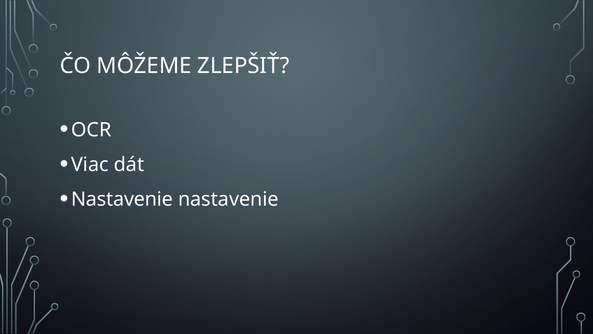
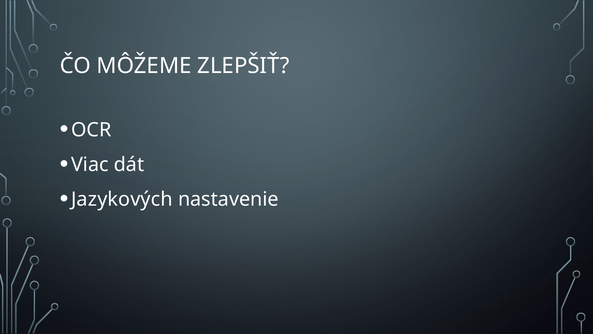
Nastavenie at (122, 199): Nastavenie -> Jazykových
